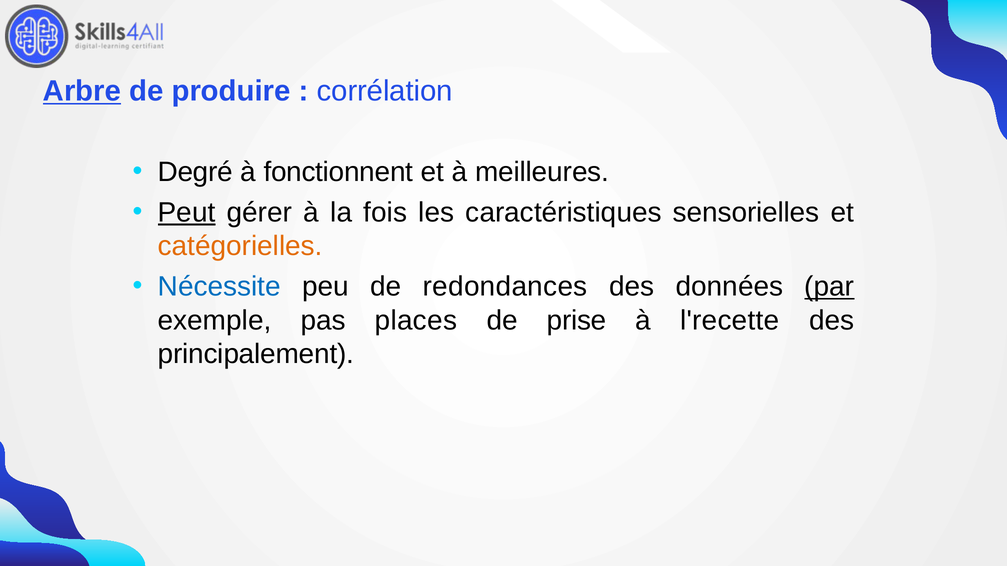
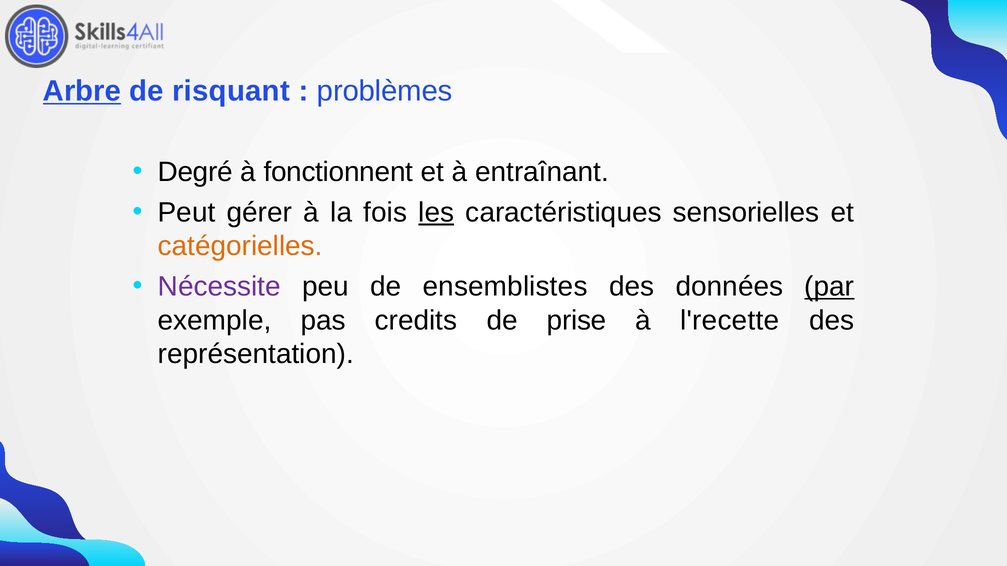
produire: produire -> risquant
corrélation: corrélation -> problèmes
meilleures: meilleures -> entraînant
Peut underline: present -> none
les underline: none -> present
Nécessite colour: blue -> purple
redondances: redondances -> ensemblistes
places: places -> credits
principalement: principalement -> représentation
